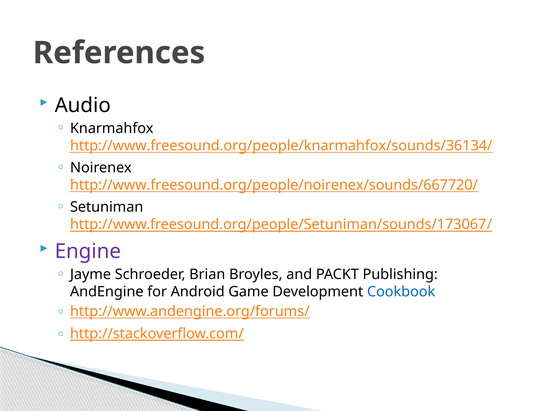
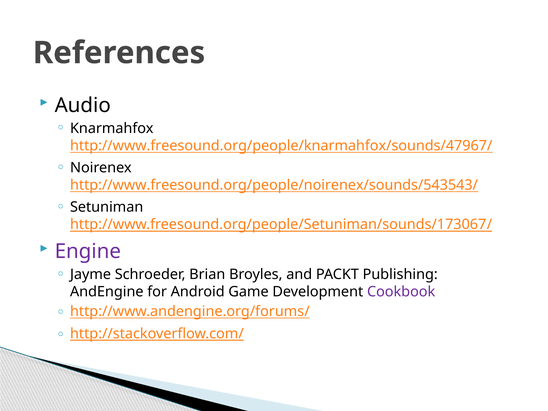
http://www.freesound.org/people/knarmahfox/sounds/36134/: http://www.freesound.org/people/knarmahfox/sounds/36134/ -> http://www.freesound.org/people/knarmahfox/sounds/47967/
http://www.freesound.org/people/noirenex/sounds/667720/: http://www.freesound.org/people/noirenex/sounds/667720/ -> http://www.freesound.org/people/noirenex/sounds/543543/
Cookbook colour: blue -> purple
